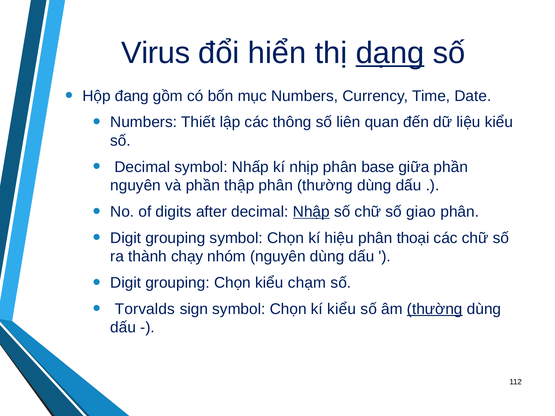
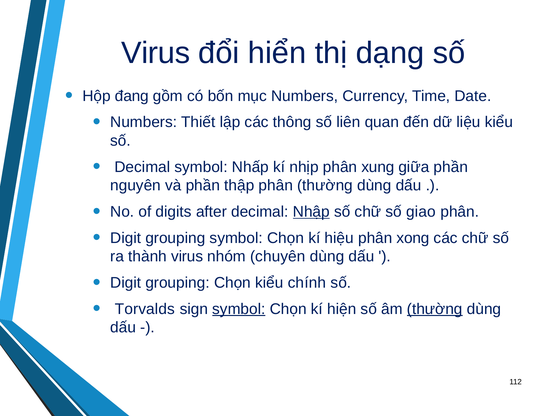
dạng underline: present -> none
base: base -> xung
thoại: thoại -> xong
thành chạy: chạy -> virus
nhóm nguyên: nguyên -> chuyên
chạm: chạm -> chính
symbol at (239, 309) underline: none -> present
kí kiểu: kiểu -> hiện
